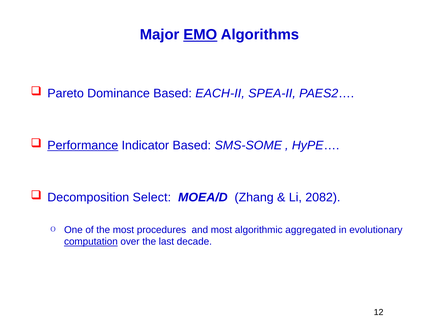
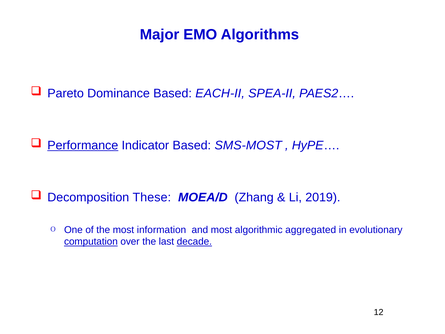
EMO underline: present -> none
SMS-SOME: SMS-SOME -> SMS-MOST
Select: Select -> These
2082: 2082 -> 2019
procedures: procedures -> information
decade underline: none -> present
